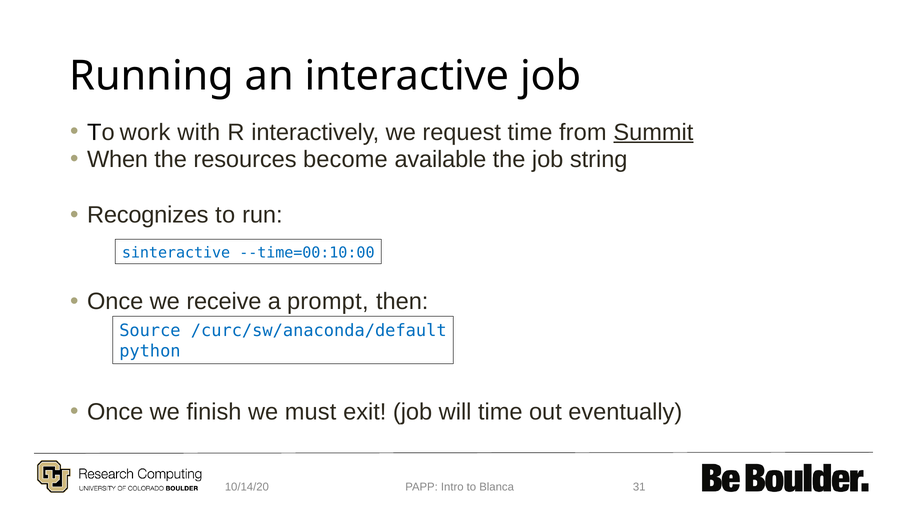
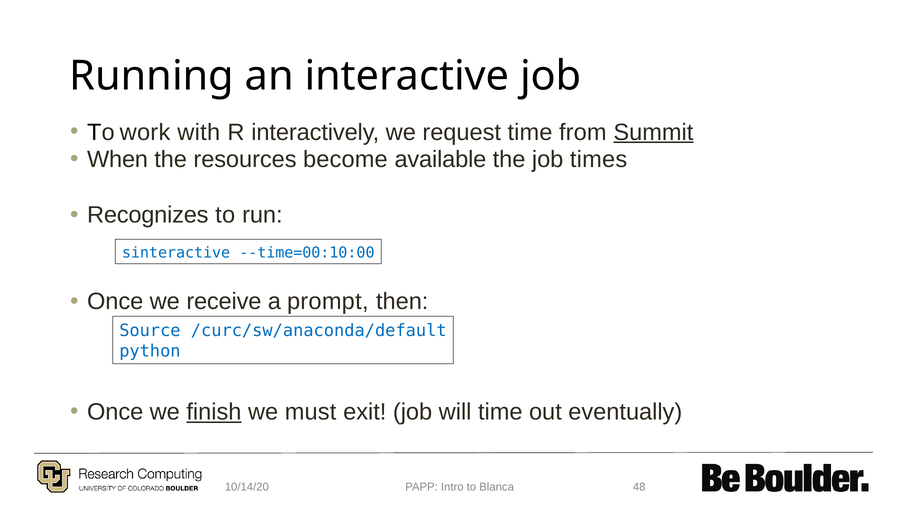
string: string -> times
finish underline: none -> present
31: 31 -> 48
